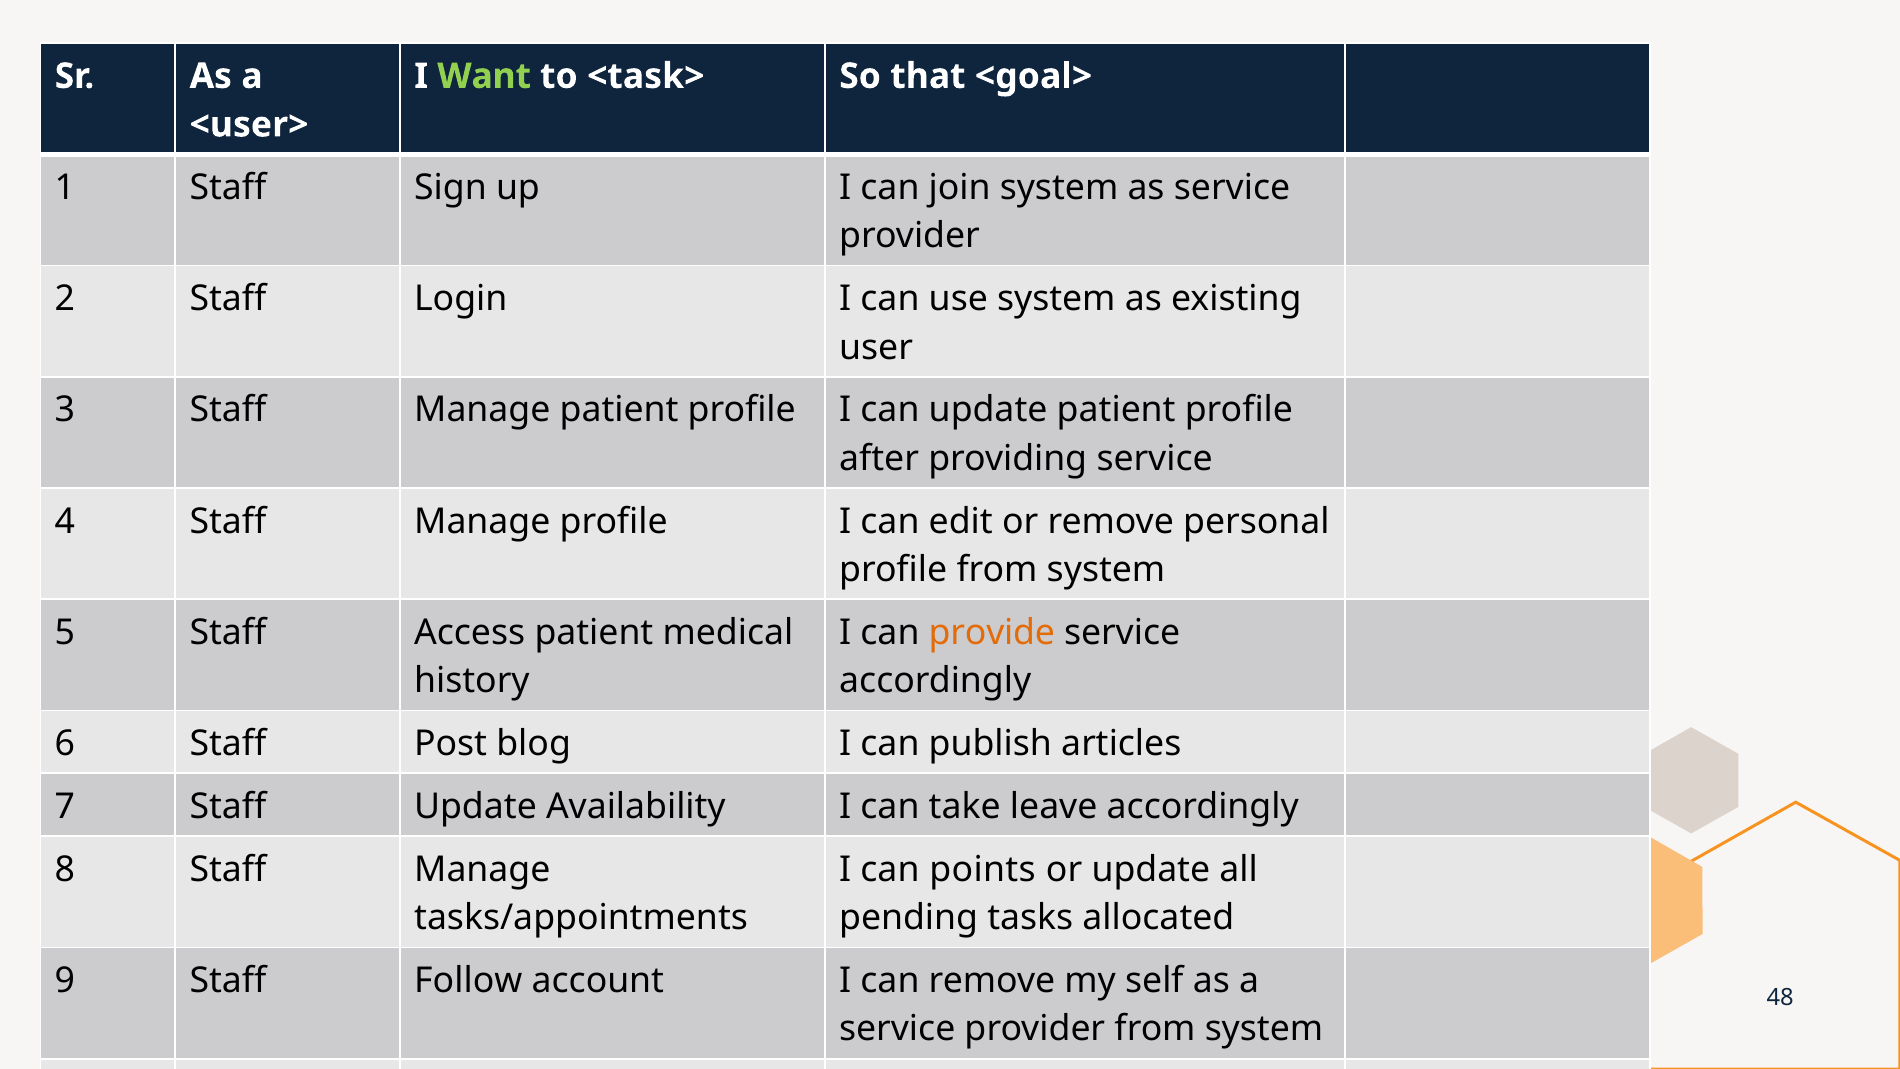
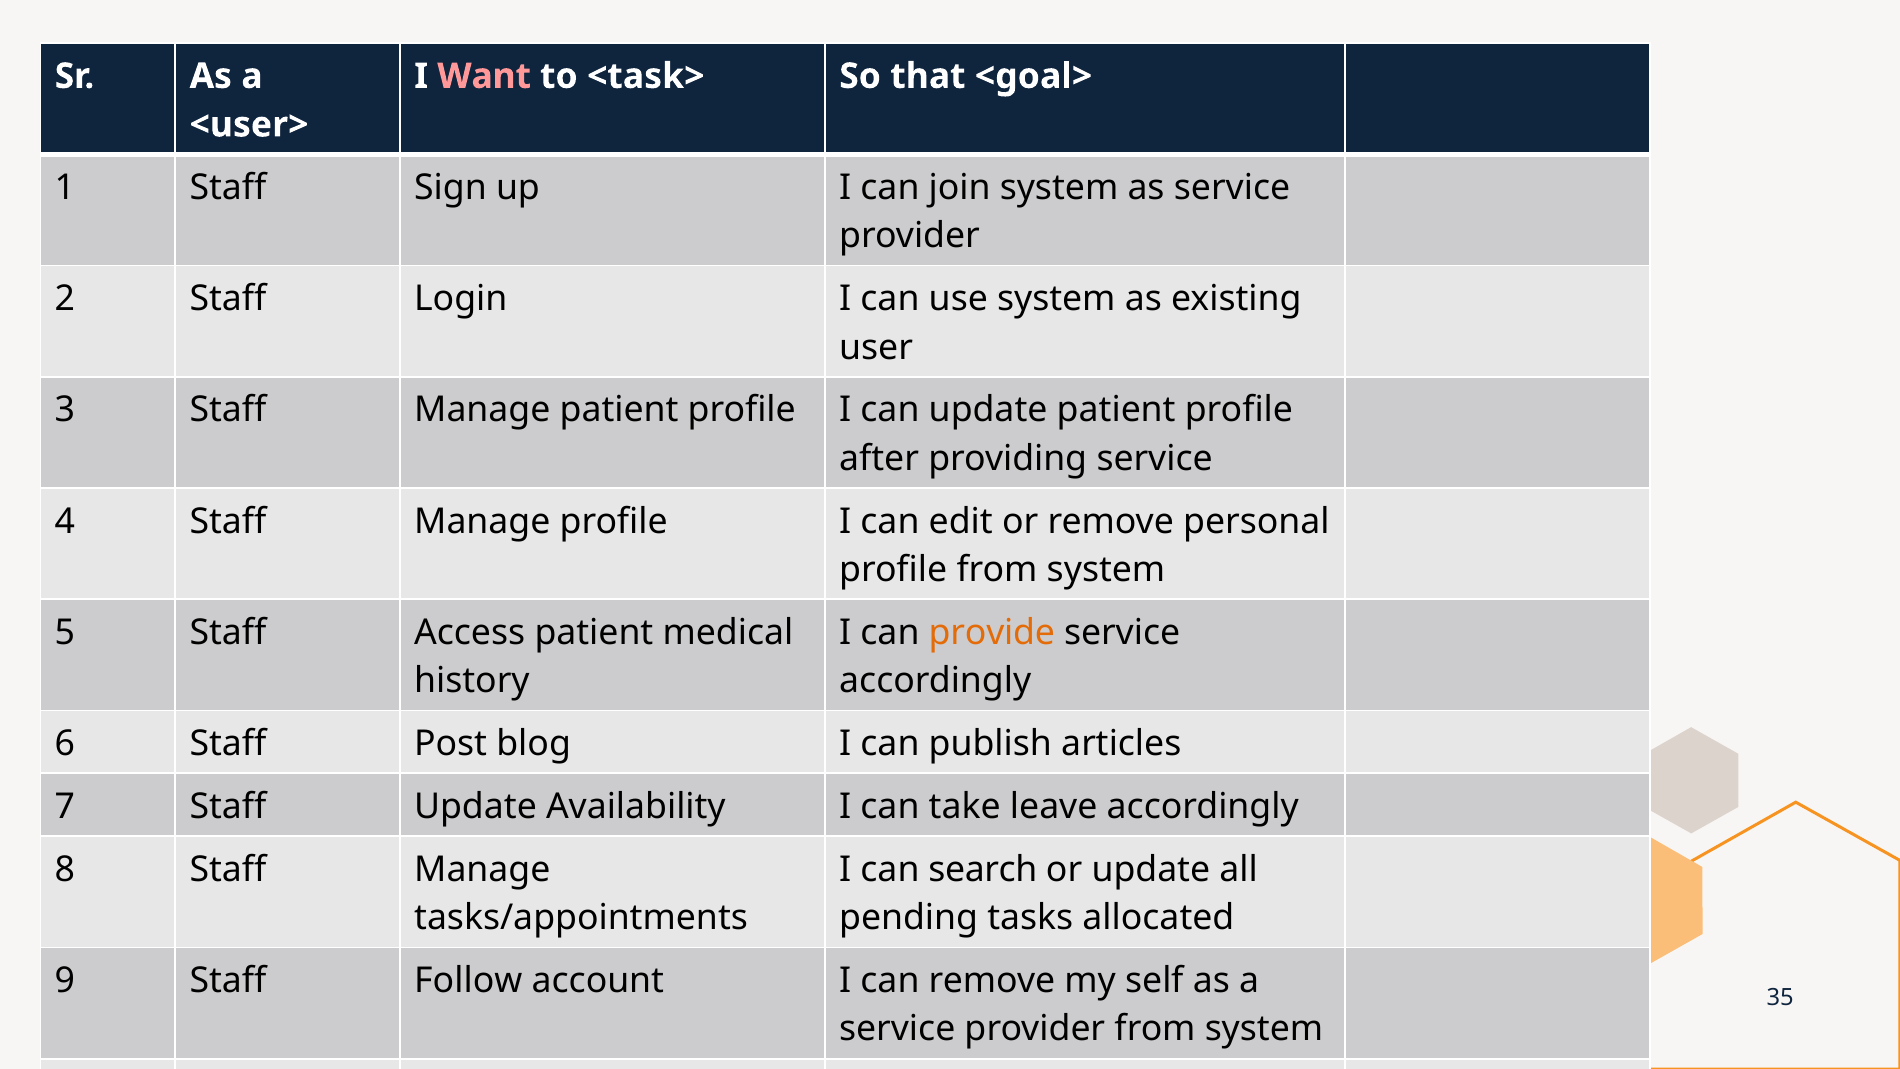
Want colour: light green -> pink
points: points -> search
48: 48 -> 35
